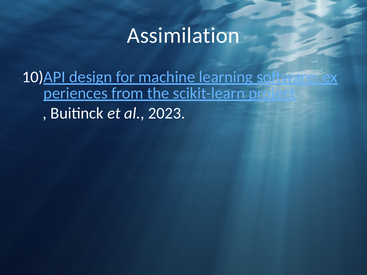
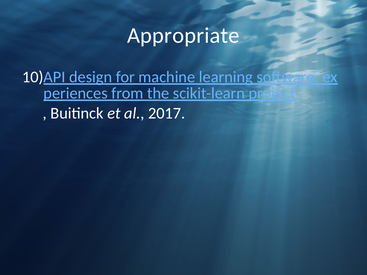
Assimilation: Assimilation -> Appropriate
2023: 2023 -> 2017
